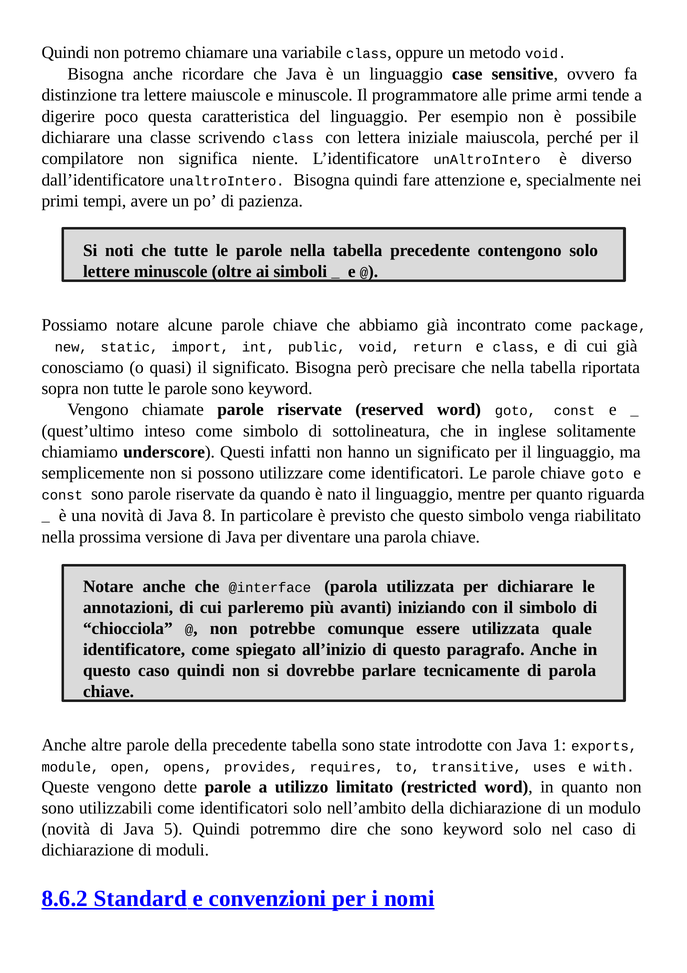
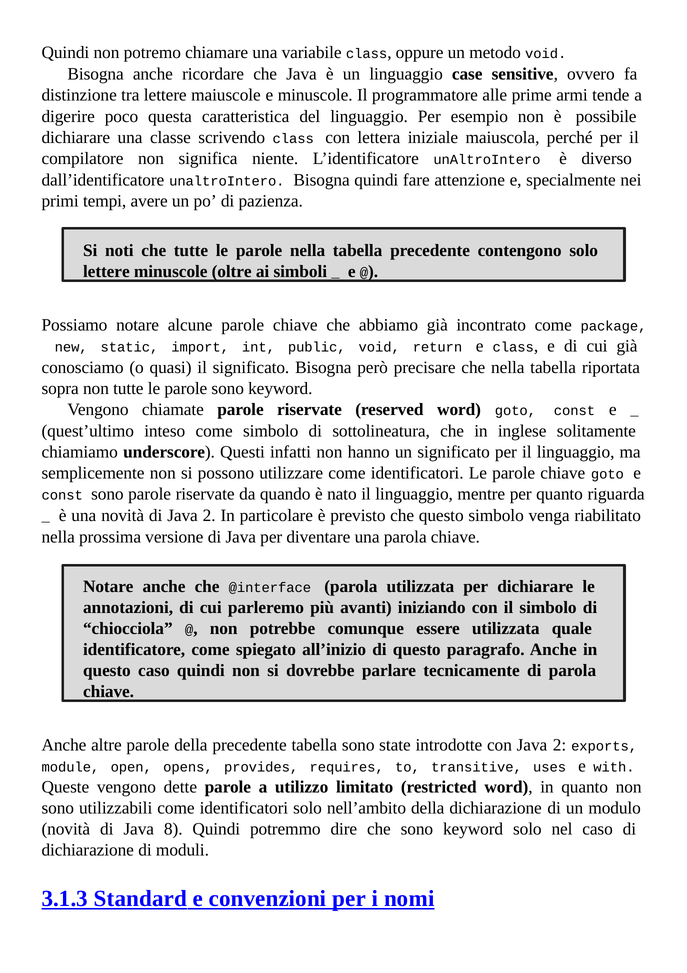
di Java 8: 8 -> 2
con Java 1: 1 -> 2
5: 5 -> 8
8.6.2: 8.6.2 -> 3.1.3
